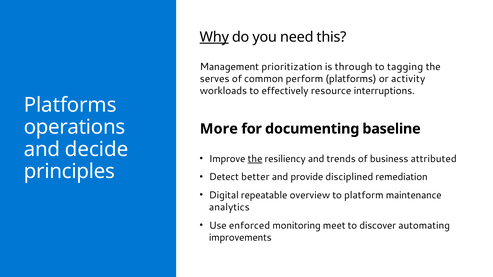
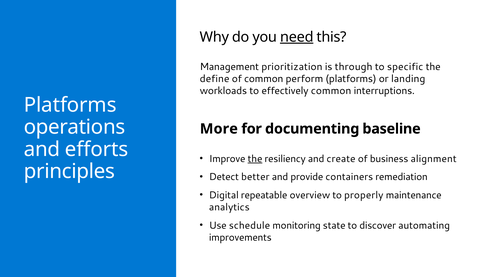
Why underline: present -> none
need underline: none -> present
tagging: tagging -> specific
serves: serves -> define
activity: activity -> landing
effectively resource: resource -> common
decide: decide -> efforts
trends: trends -> create
attributed: attributed -> alignment
disciplined: disciplined -> containers
platform: platform -> properly
enforced: enforced -> schedule
meet: meet -> state
